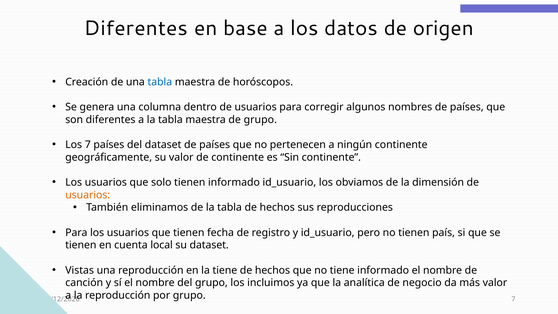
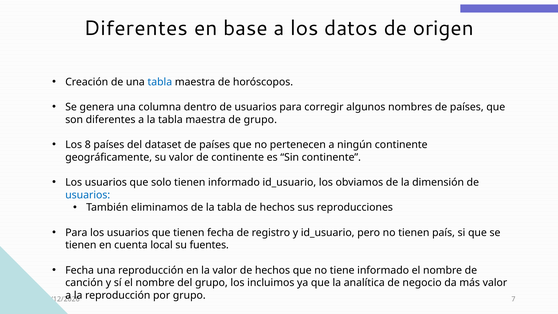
Los 7: 7 -> 8
usuarios at (88, 195) colour: orange -> blue
su dataset: dataset -> fuentes
Vistas at (80, 270): Vistas -> Fecha
la tiene: tiene -> valor
